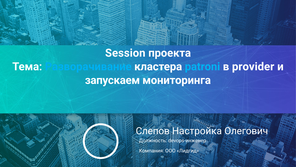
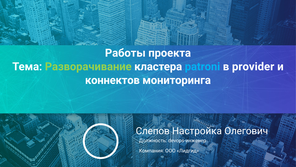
Session: Session -> Работы
Разворачивание colour: light blue -> light green
запускаем: запускаем -> коннектов
